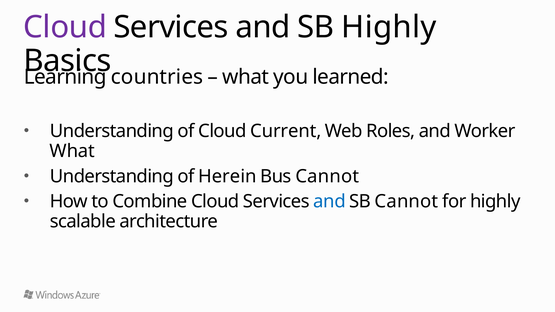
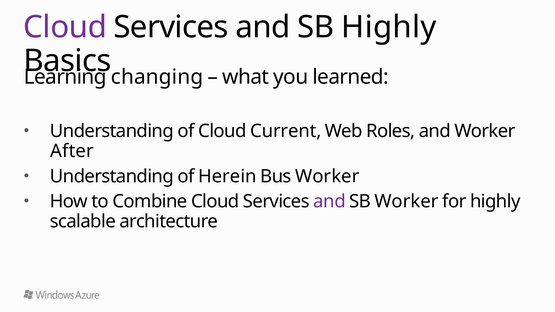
countries: countries -> changing
What at (72, 151): What -> After
Bus Cannot: Cannot -> Worker
and at (329, 202) colour: blue -> purple
SB Cannot: Cannot -> Worker
